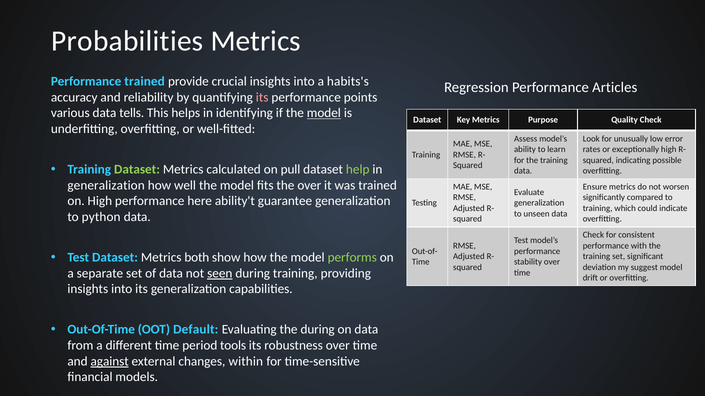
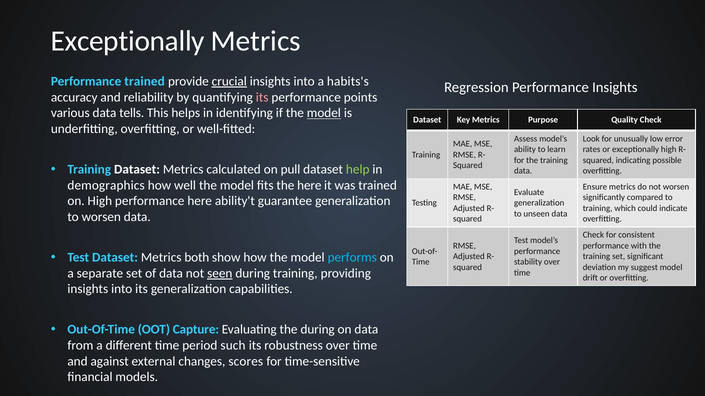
Probabilities at (127, 41): Probabilities -> Exceptionally
crucial underline: none -> present
Performance Articles: Articles -> Insights
Dataset at (137, 170) colour: light green -> white
generalization at (106, 186): generalization -> demographics
the over: over -> here
to python: python -> worsen
performs colour: light green -> light blue
Default: Default -> Capture
tools: tools -> such
against underline: present -> none
within: within -> scores
